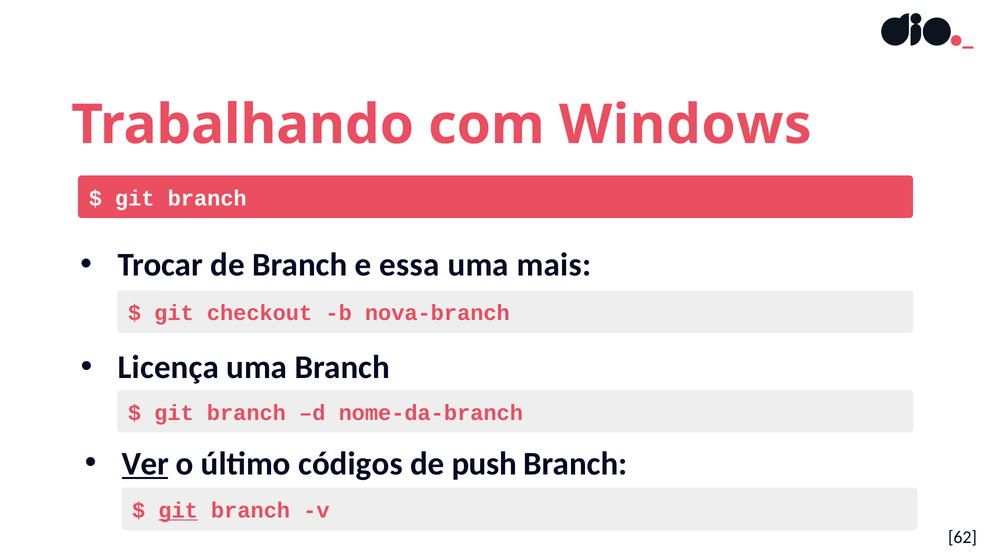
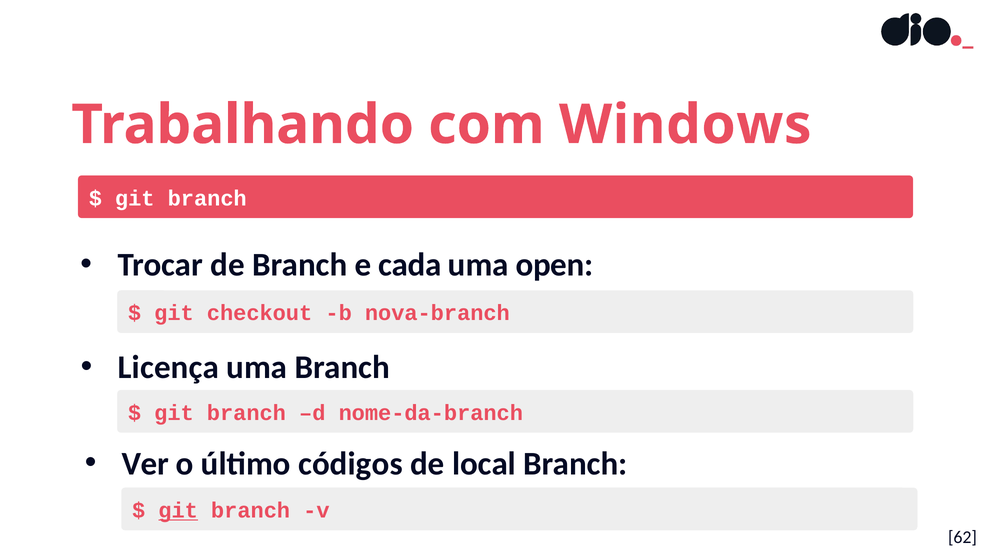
essa: essa -> cada
mais: mais -> open
Ver underline: present -> none
push: push -> local
